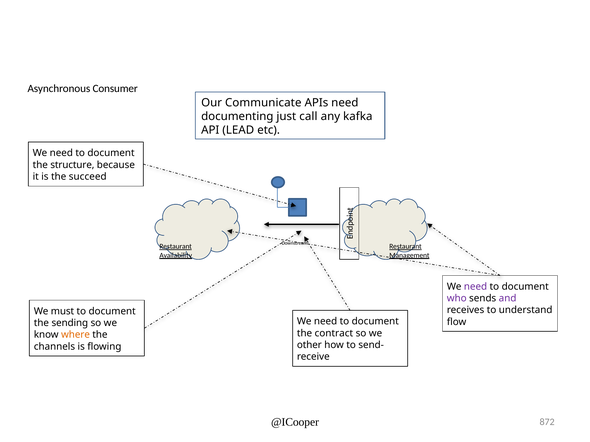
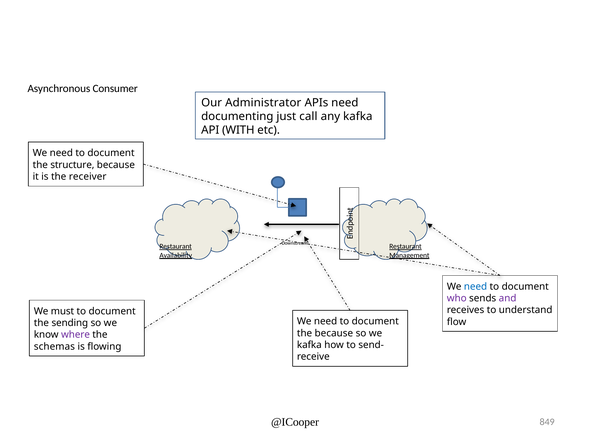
Communicate: Communicate -> Administrator
LEAD: LEAD -> WITH
succeed: succeed -> receiver
need at (476, 287) colour: purple -> blue
the contract: contract -> because
where colour: orange -> purple
other at (309, 345): other -> kafka
channels: channels -> schemas
872: 872 -> 849
